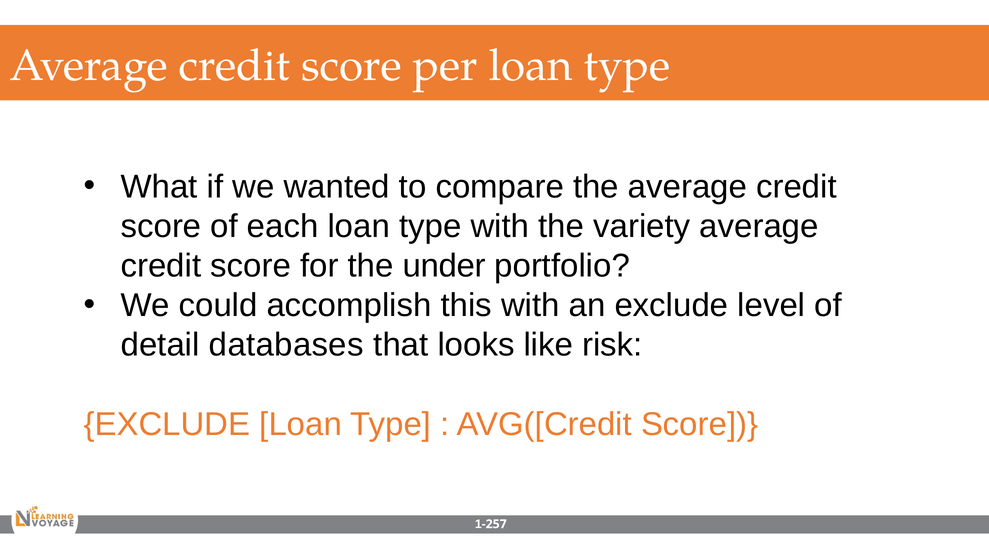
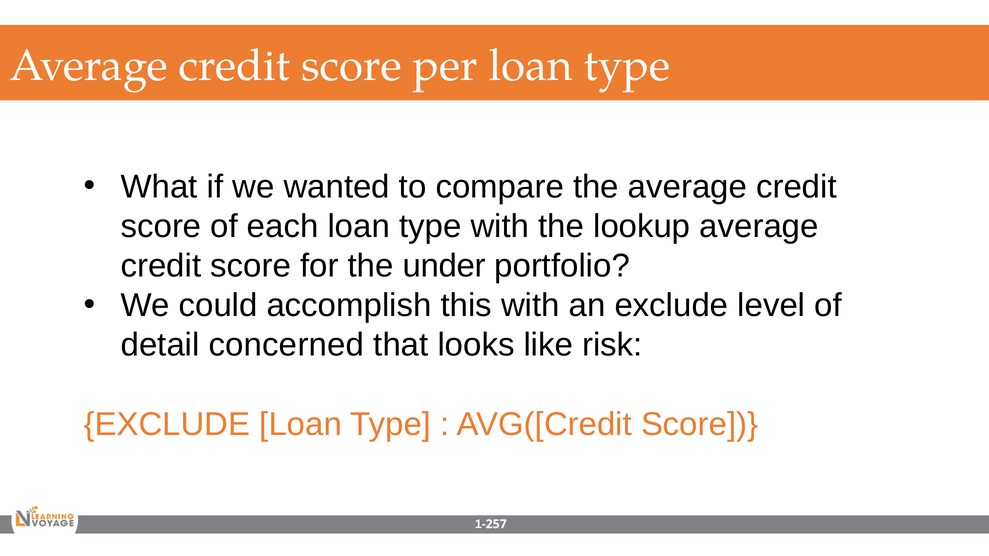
variety: variety -> lookup
databases: databases -> concerned
